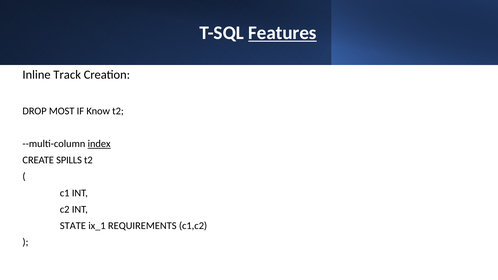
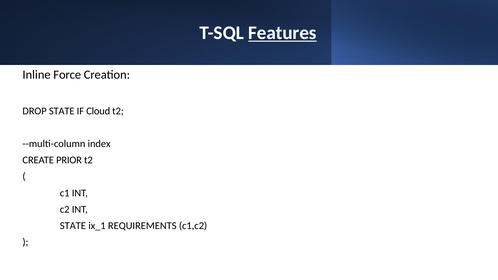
Track: Track -> Force
DROP MOST: MOST -> STATE
Know: Know -> Cloud
index underline: present -> none
SPILLS: SPILLS -> PRIOR
